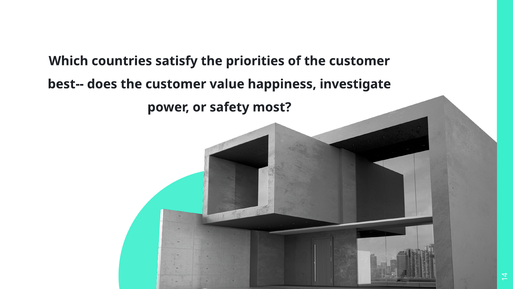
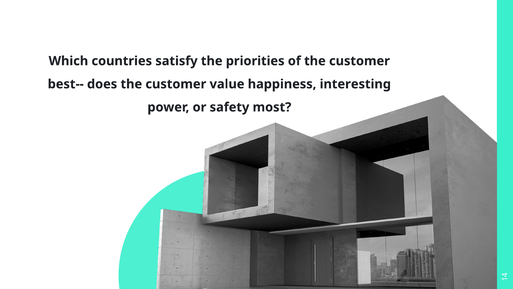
investigate: investigate -> interesting
